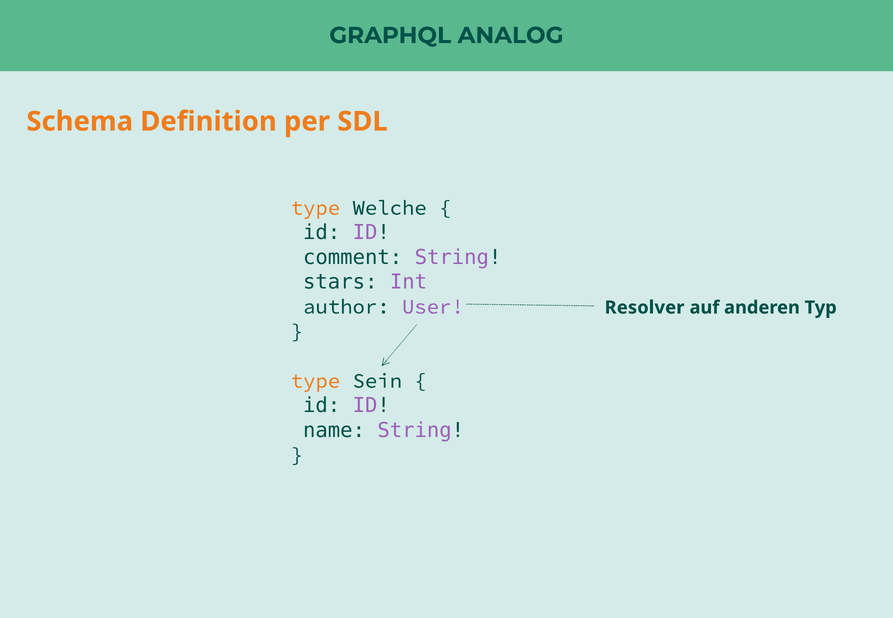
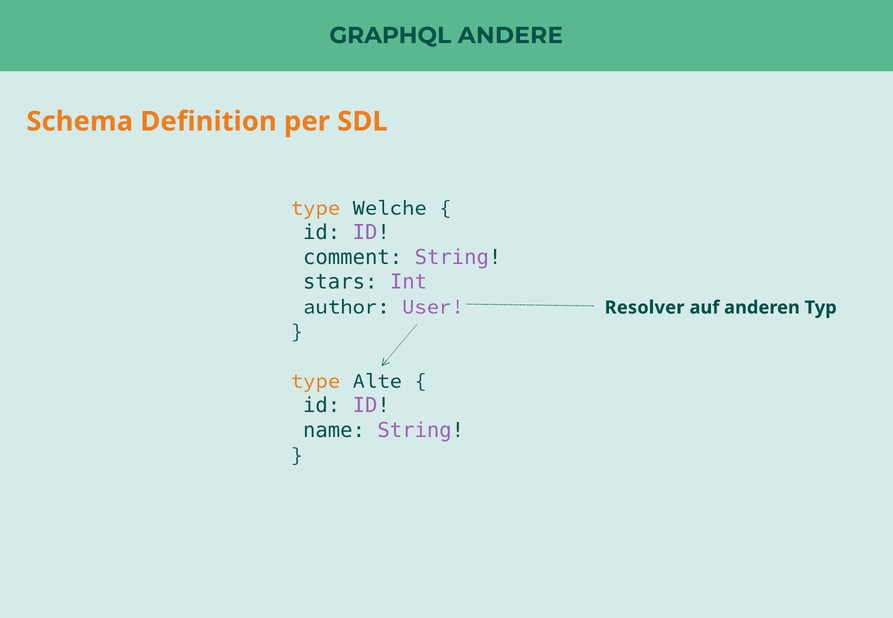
ANALOG: ANALOG -> ANDERE
Sein: Sein -> Alte
